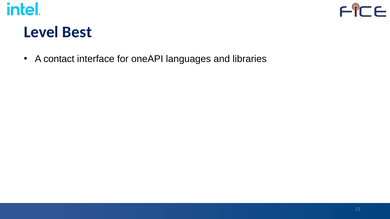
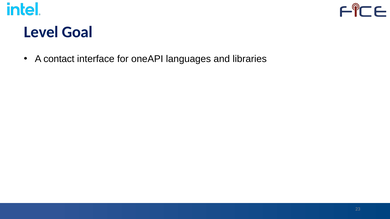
Best: Best -> Goal
